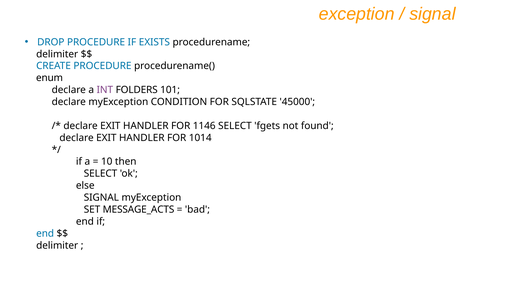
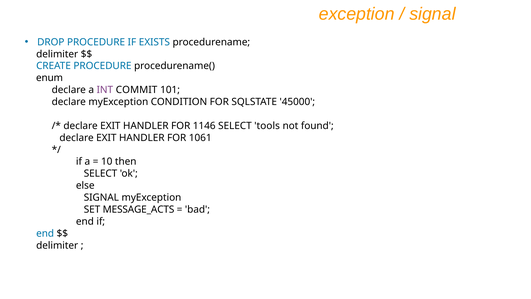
FOLDERS: FOLDERS -> COMMIT
fgets: fgets -> tools
1014: 1014 -> 1061
